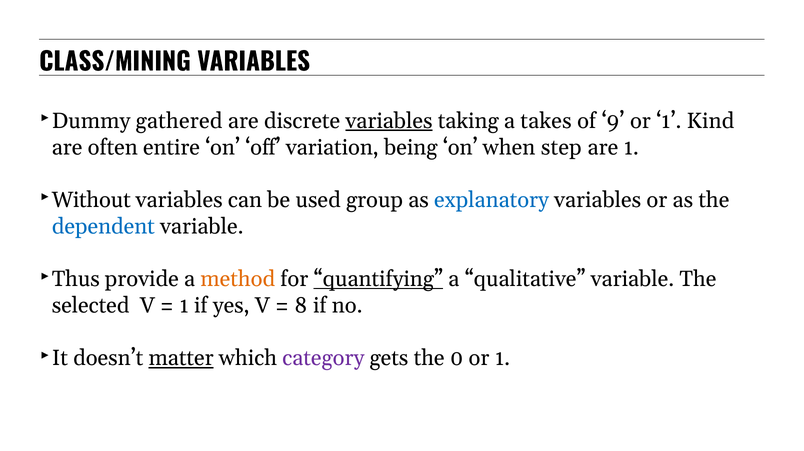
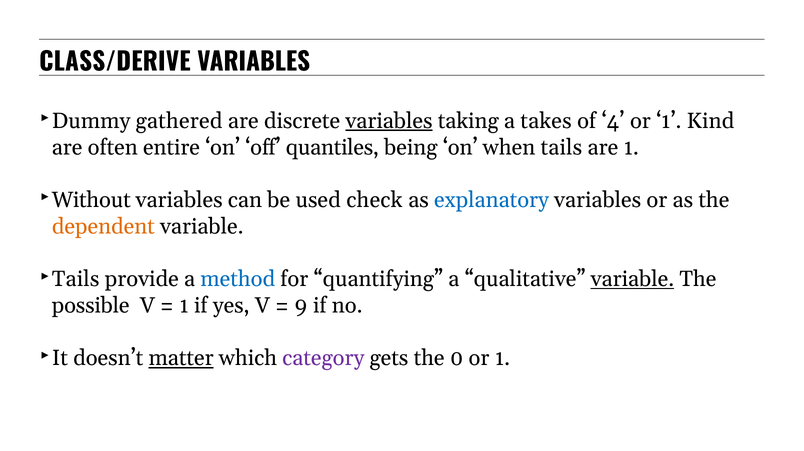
CLASS/MINING: CLASS/MINING -> CLASS/DERIVE
9: 9 -> 4
variation: variation -> quantiles
when step: step -> tails
group: group -> check
dependent colour: blue -> orange
Thus at (76, 279): Thus -> Tails
method colour: orange -> blue
quantifying underline: present -> none
variable at (632, 279) underline: none -> present
selected: selected -> possible
8: 8 -> 9
